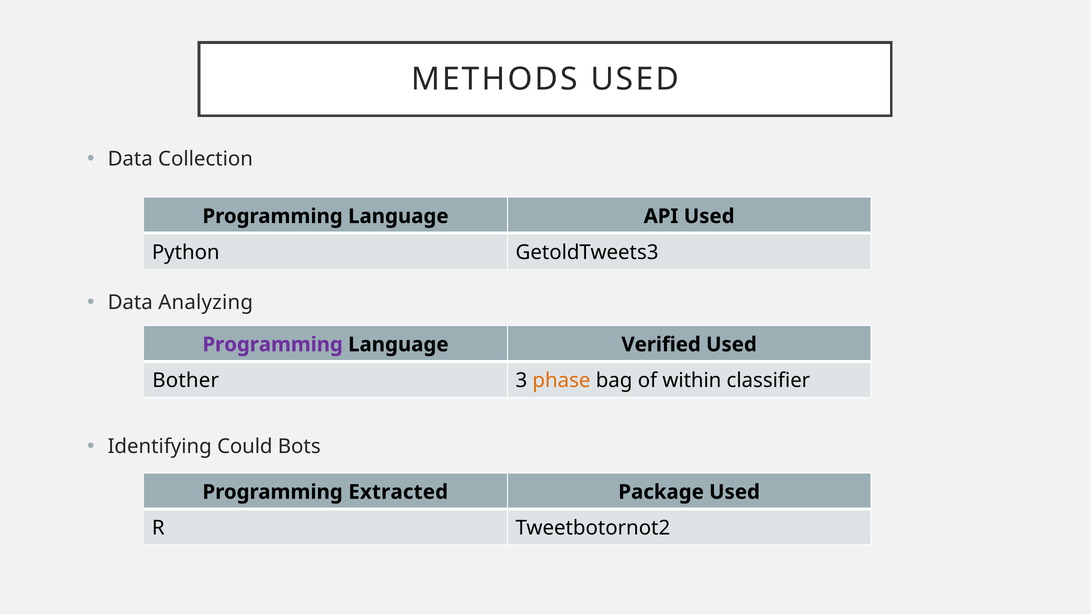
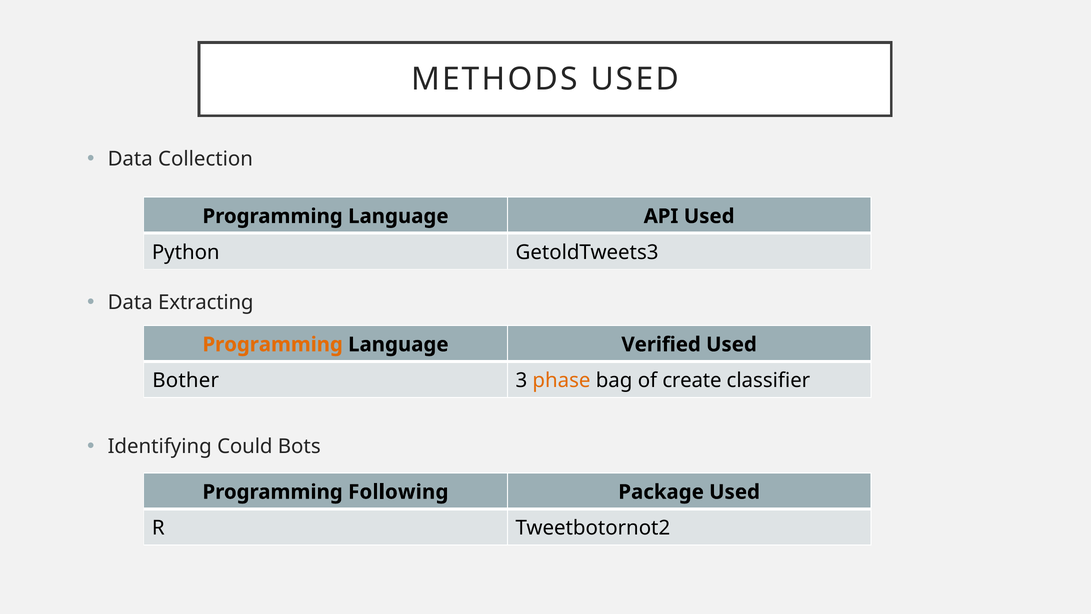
Analyzing: Analyzing -> Extracting
Programming at (273, 344) colour: purple -> orange
within: within -> create
Extracted: Extracted -> Following
